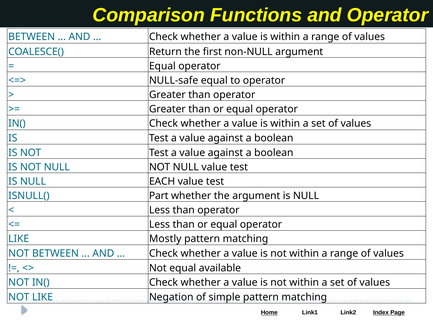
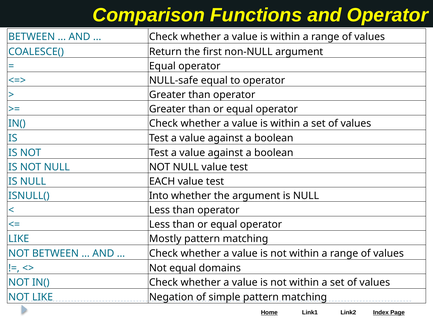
Part: Part -> Into
available: available -> domains
